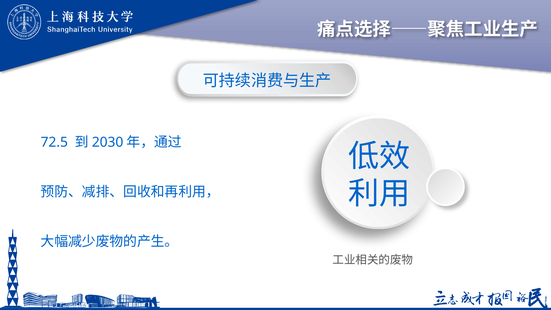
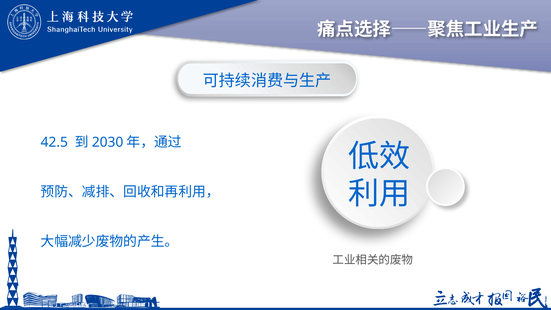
72.5: 72.5 -> 42.5
